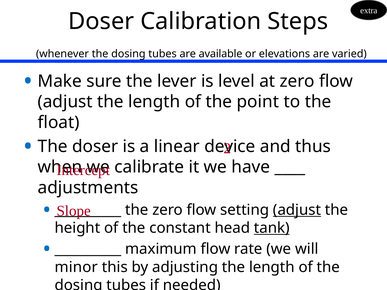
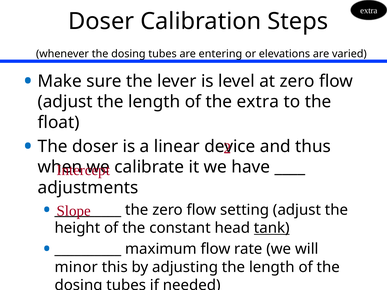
available: available -> entering
the point: point -> extra
adjust at (297, 210) underline: present -> none
